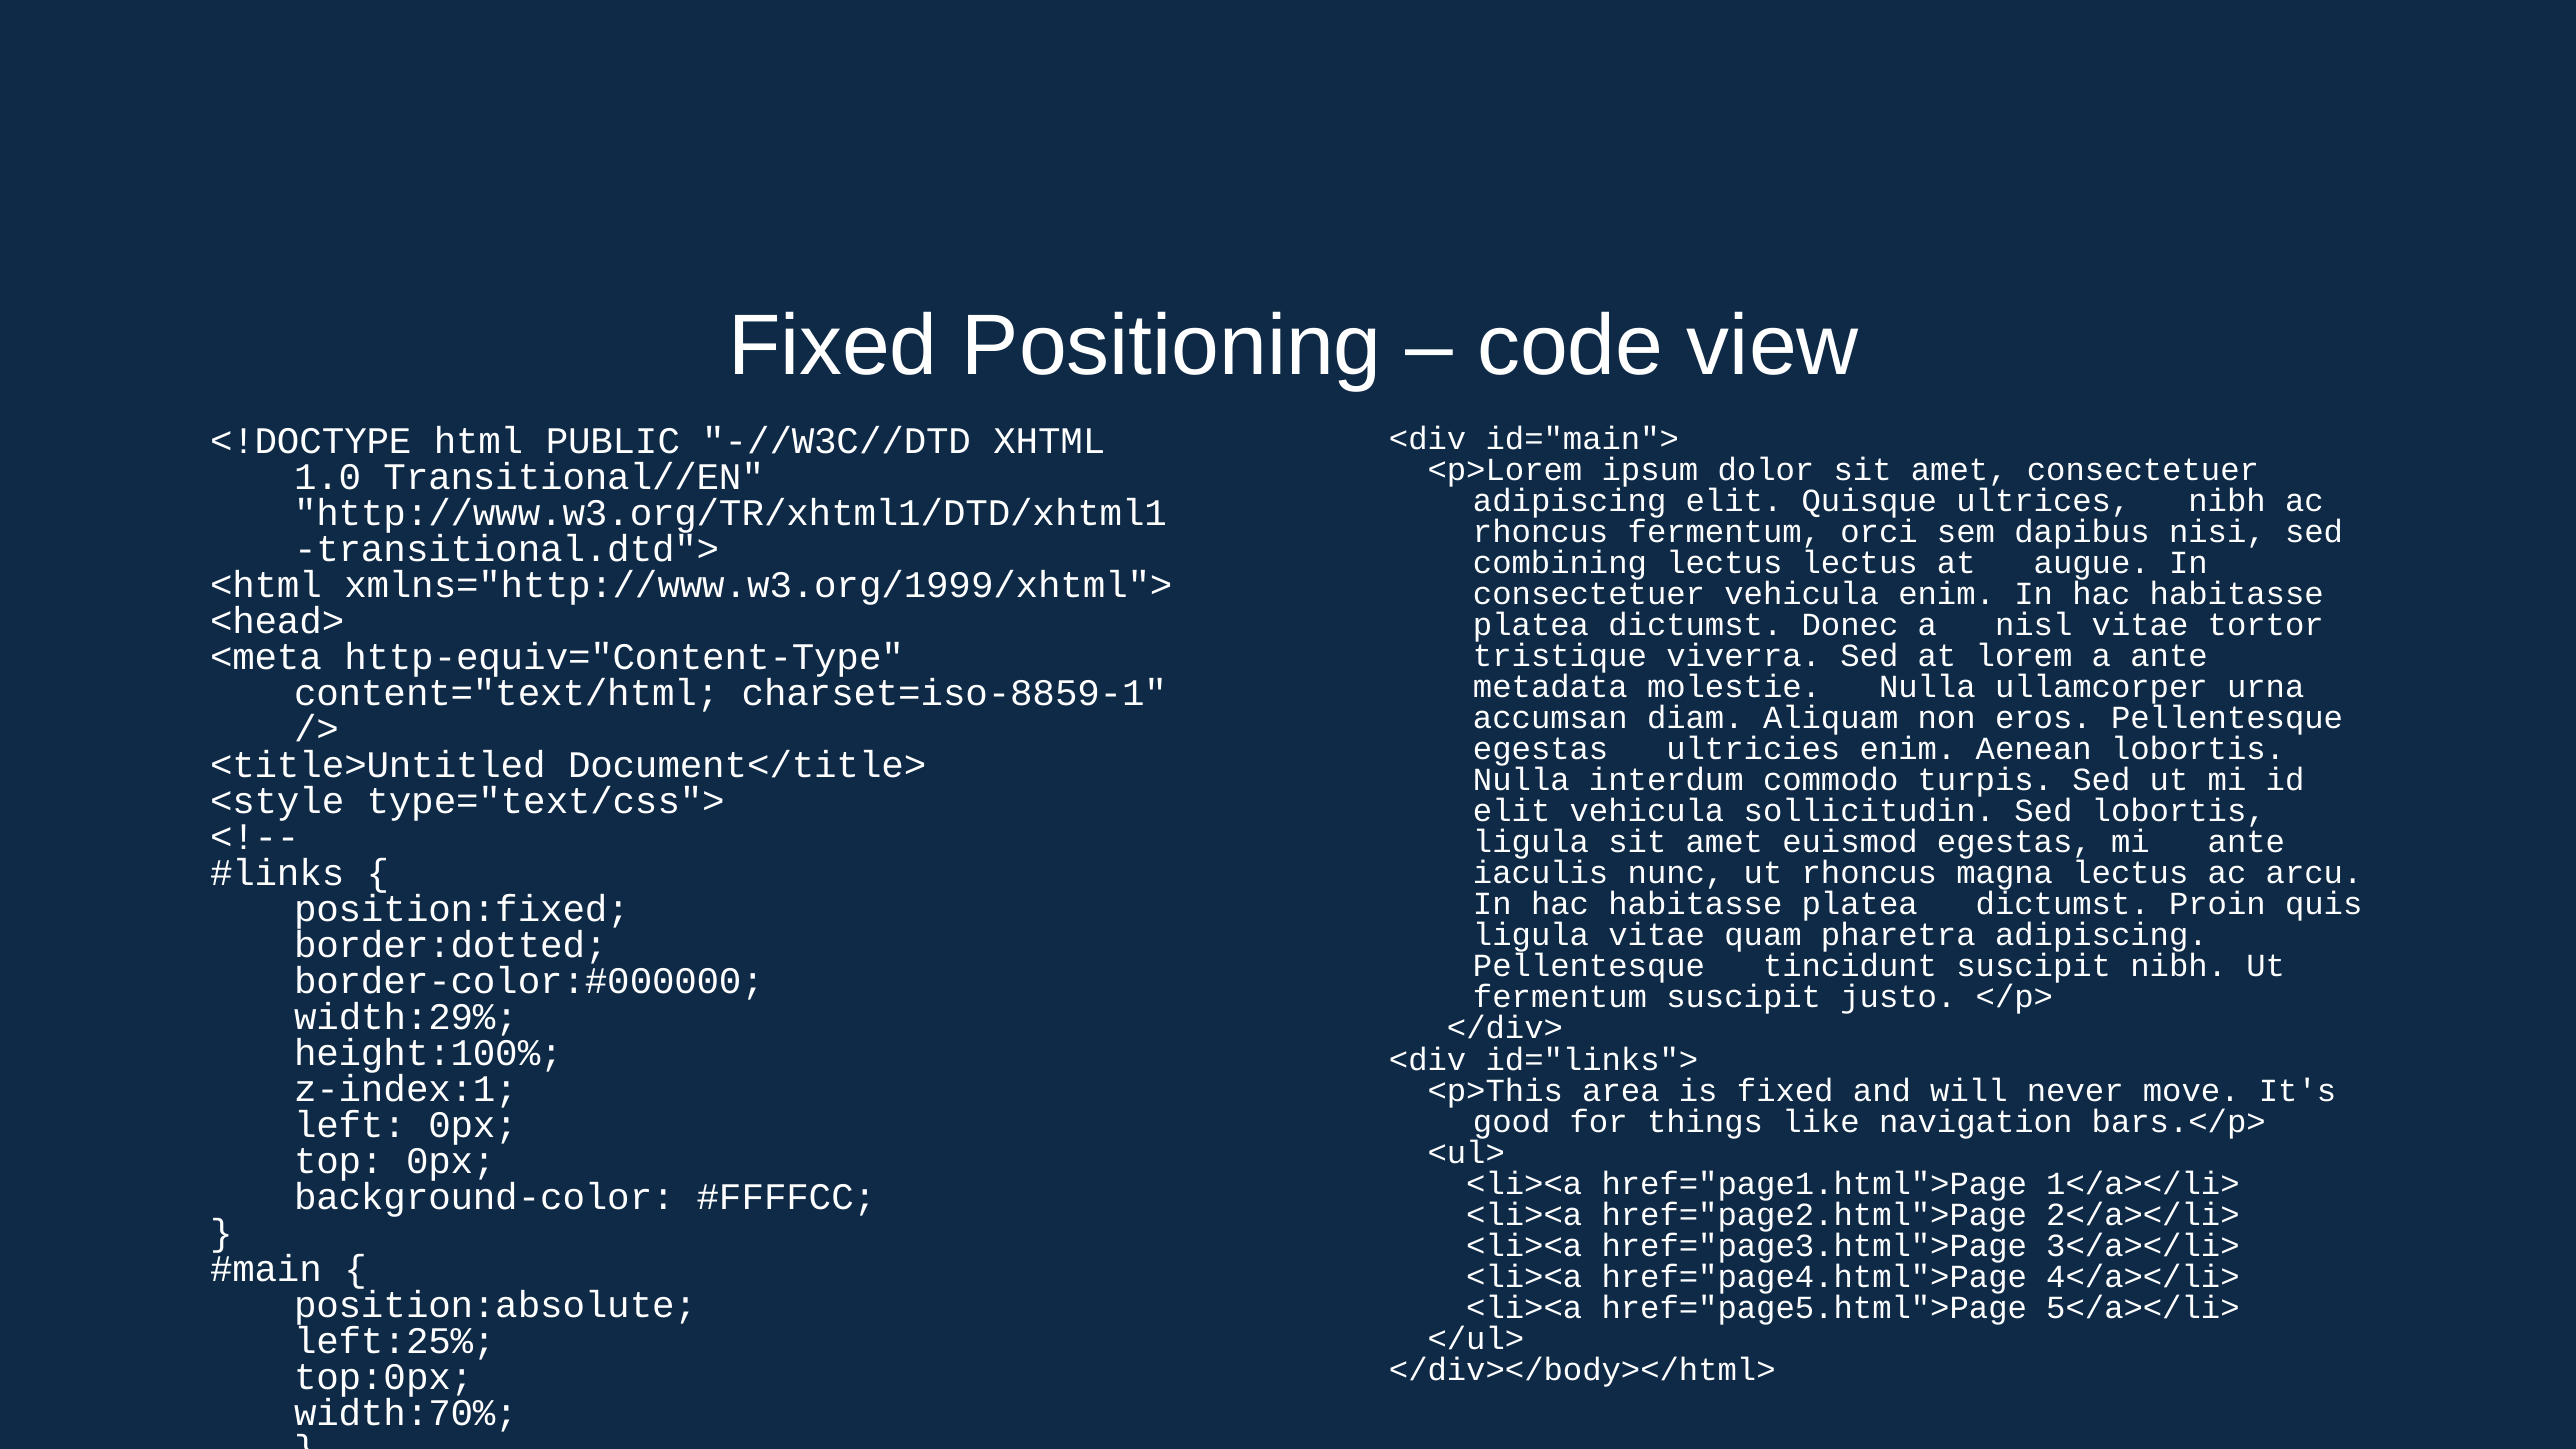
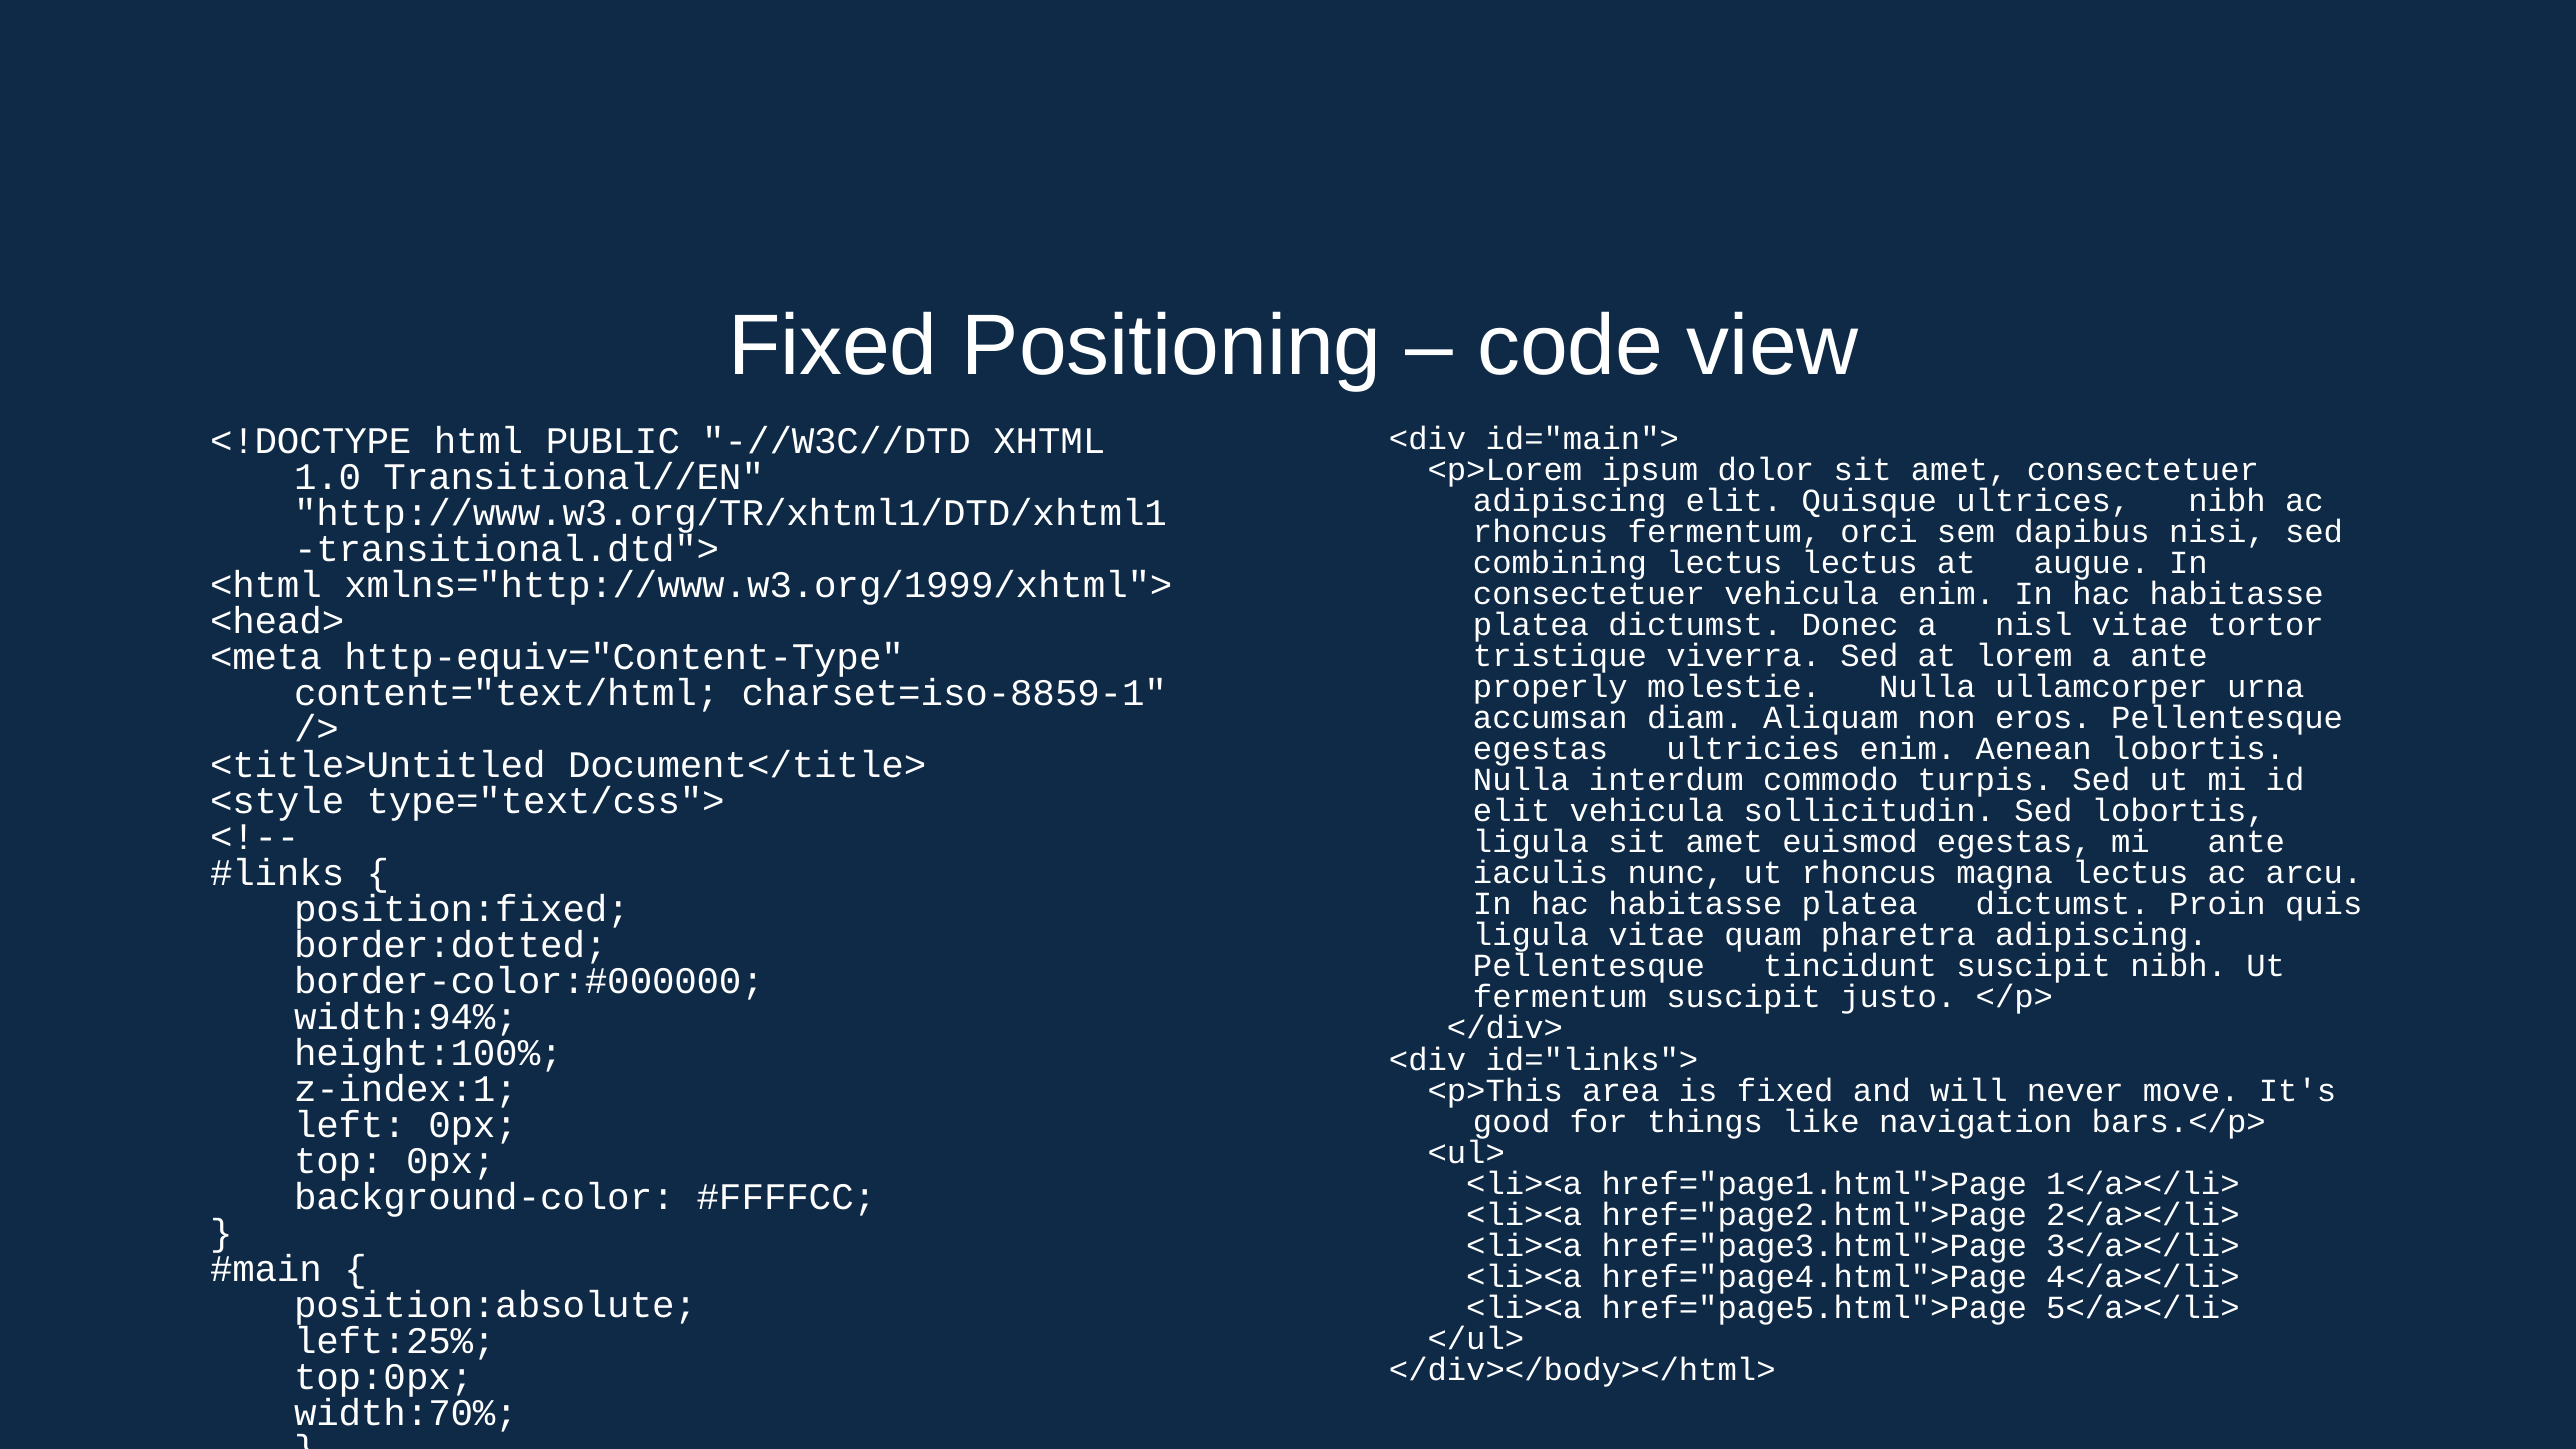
metadata: metadata -> properly
width:29%: width:29% -> width:94%
